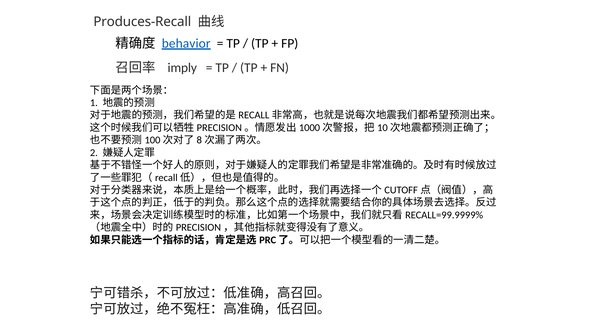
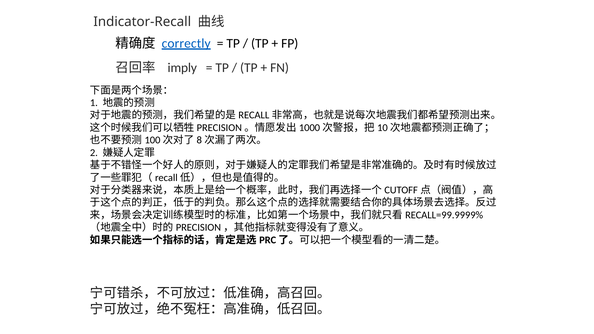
Produces-Recall: Produces-Recall -> Indicator-Recall
behavior: behavior -> correctly
